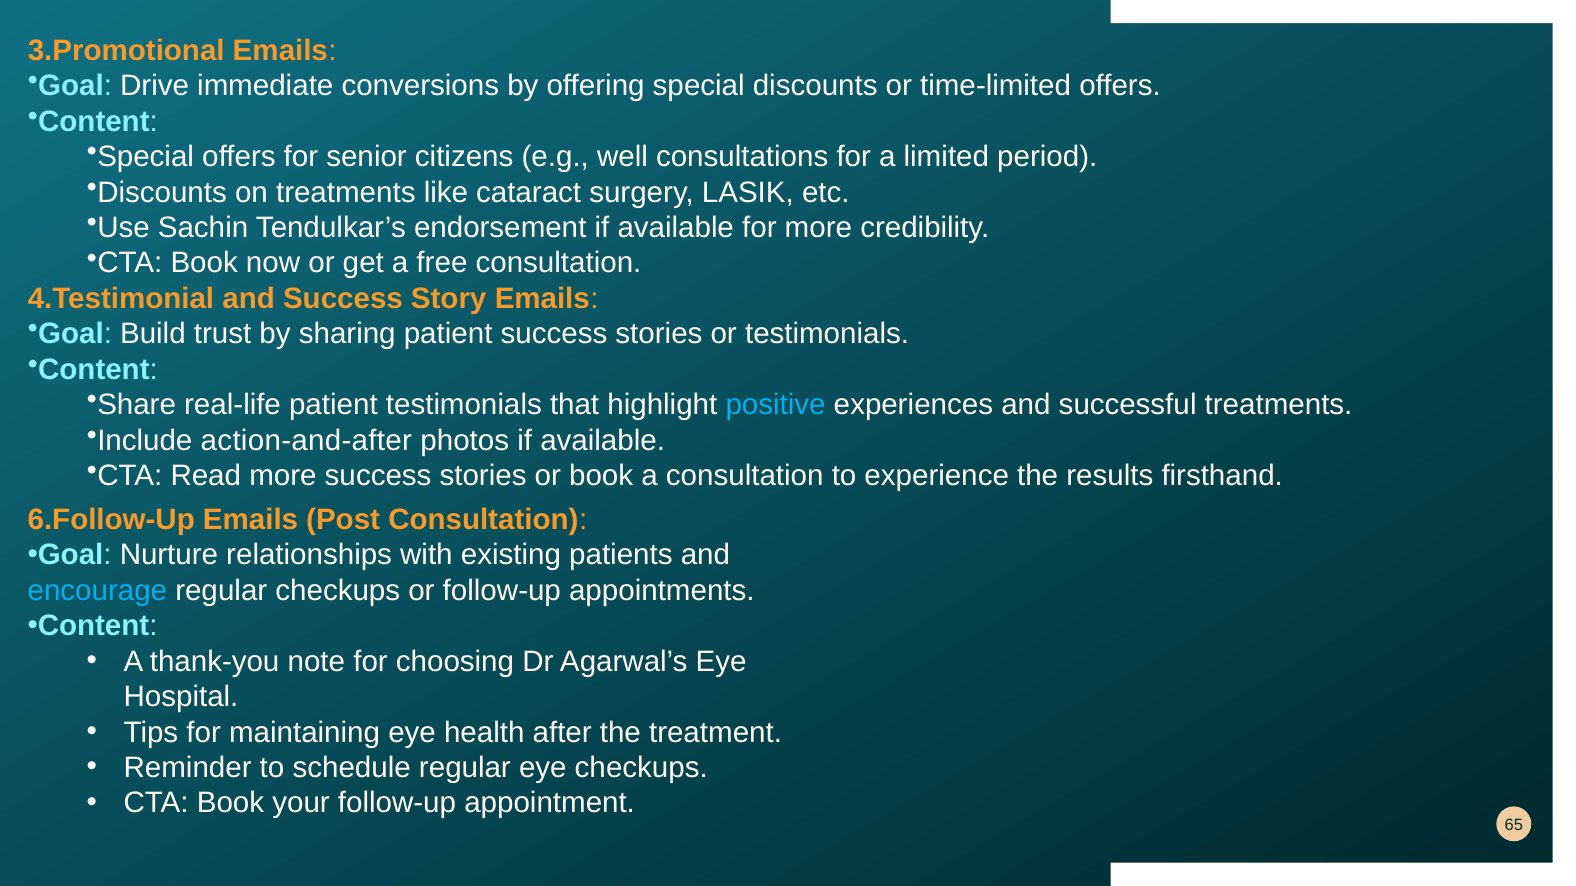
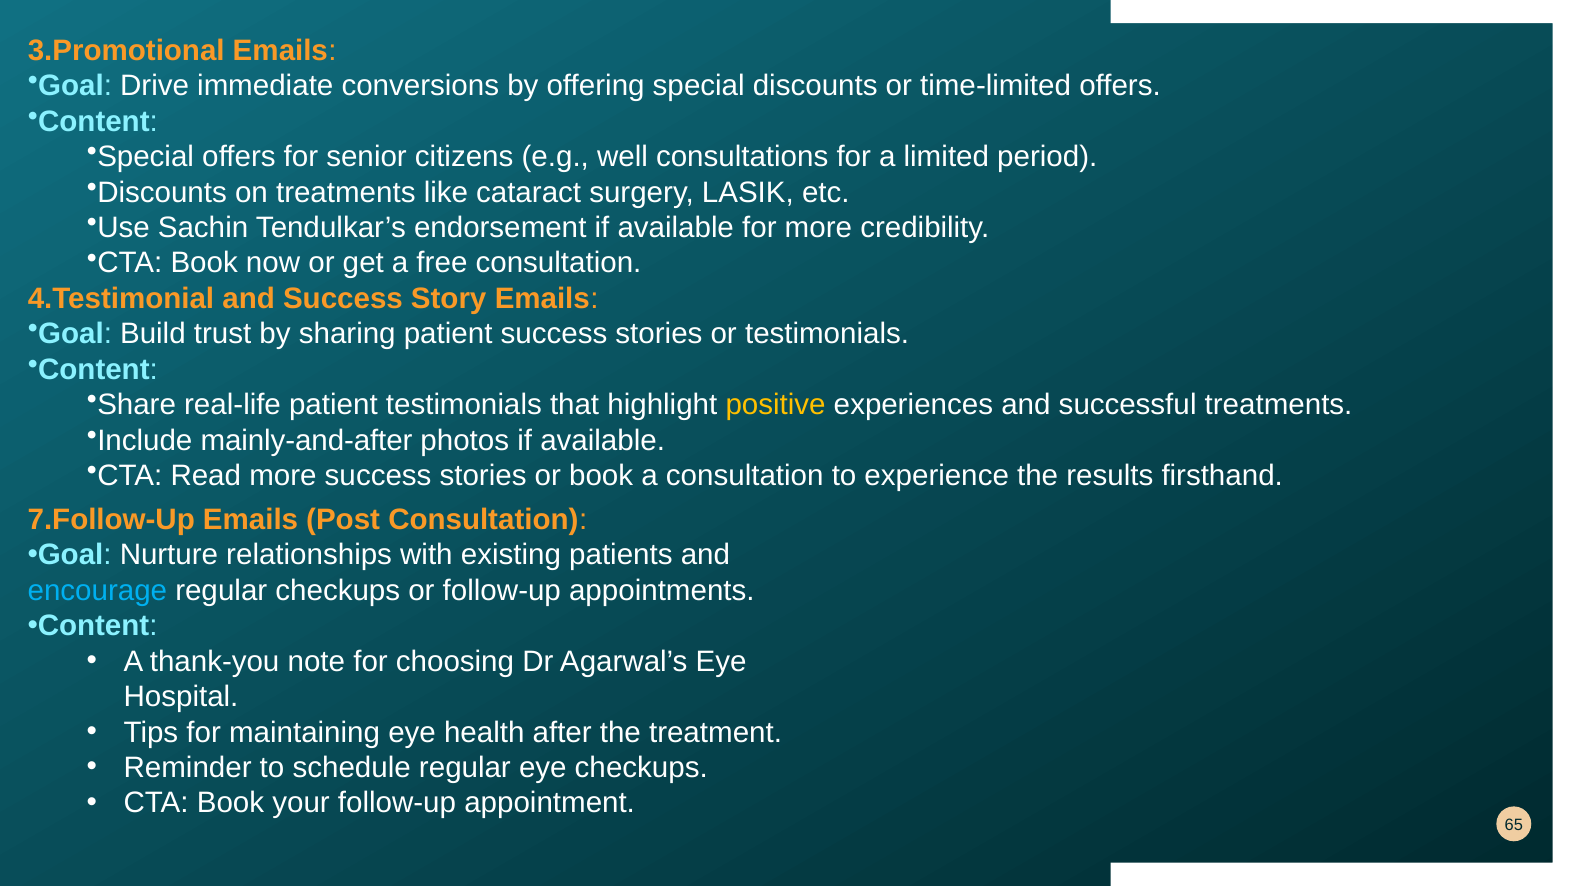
positive colour: light blue -> yellow
action-and-after: action-and-after -> mainly-and-after
6.Follow-Up: 6.Follow-Up -> 7.Follow-Up
